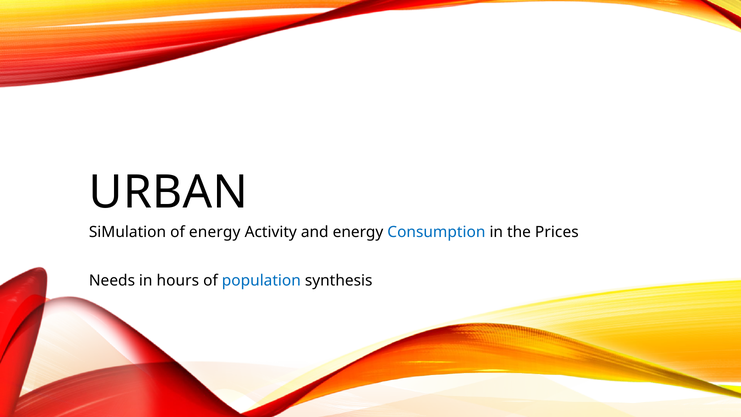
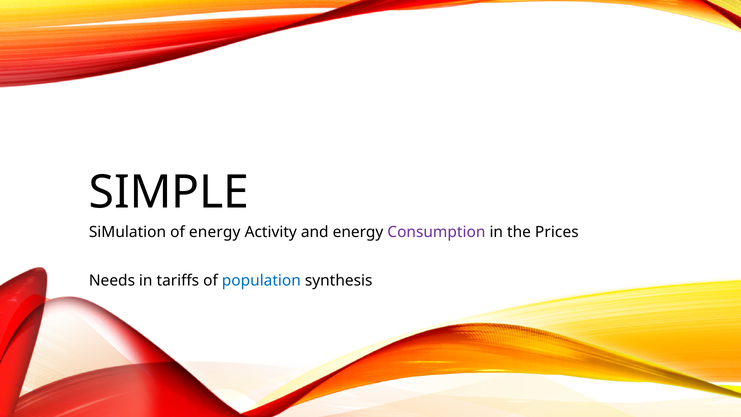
URBAN: URBAN -> SIMPLE
Consumption colour: blue -> purple
hours: hours -> tariffs
